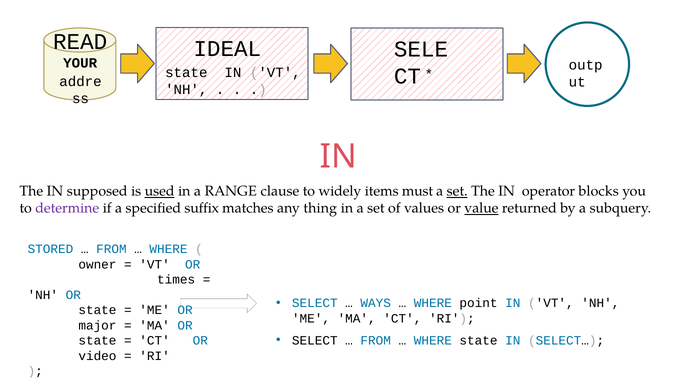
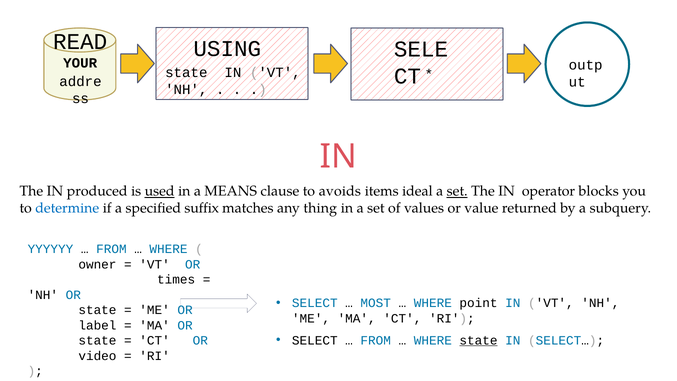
IDEAL: IDEAL -> USING
supposed: supposed -> produced
RANGE: RANGE -> MEANS
widely: widely -> avoids
must: must -> ideal
determine colour: purple -> blue
value underline: present -> none
STORED: STORED -> YYYYYY
WAYS: WAYS -> MOST
major: major -> label
state at (479, 340) underline: none -> present
